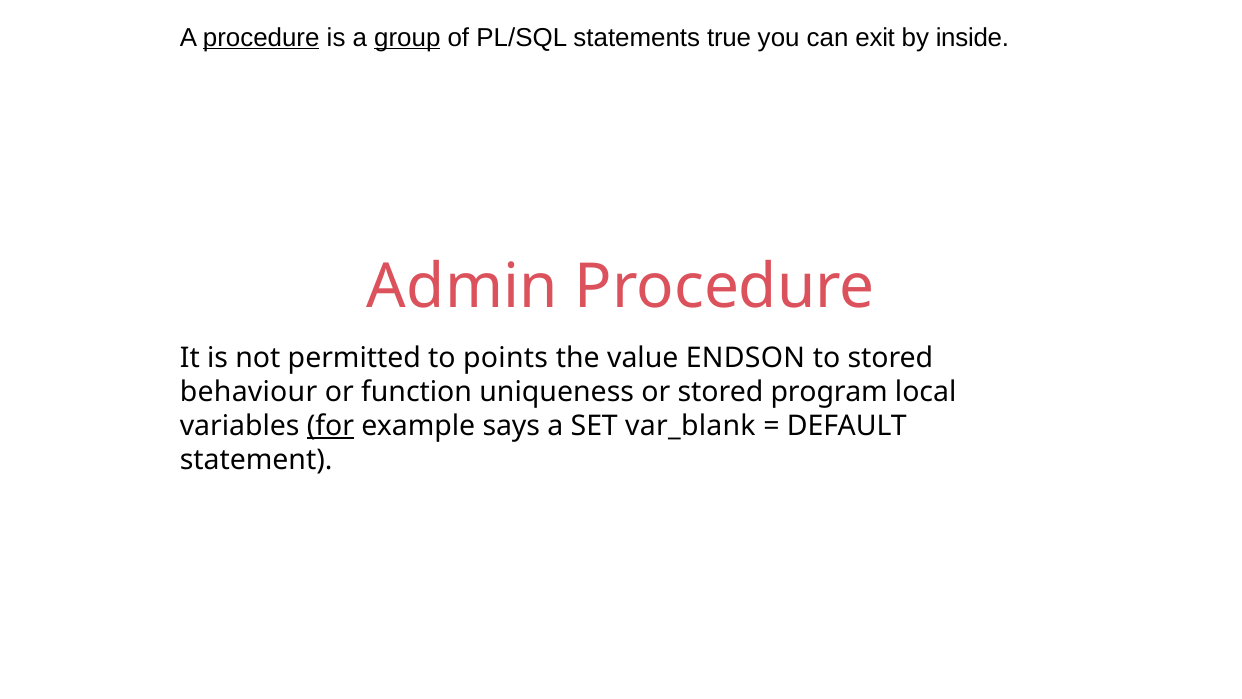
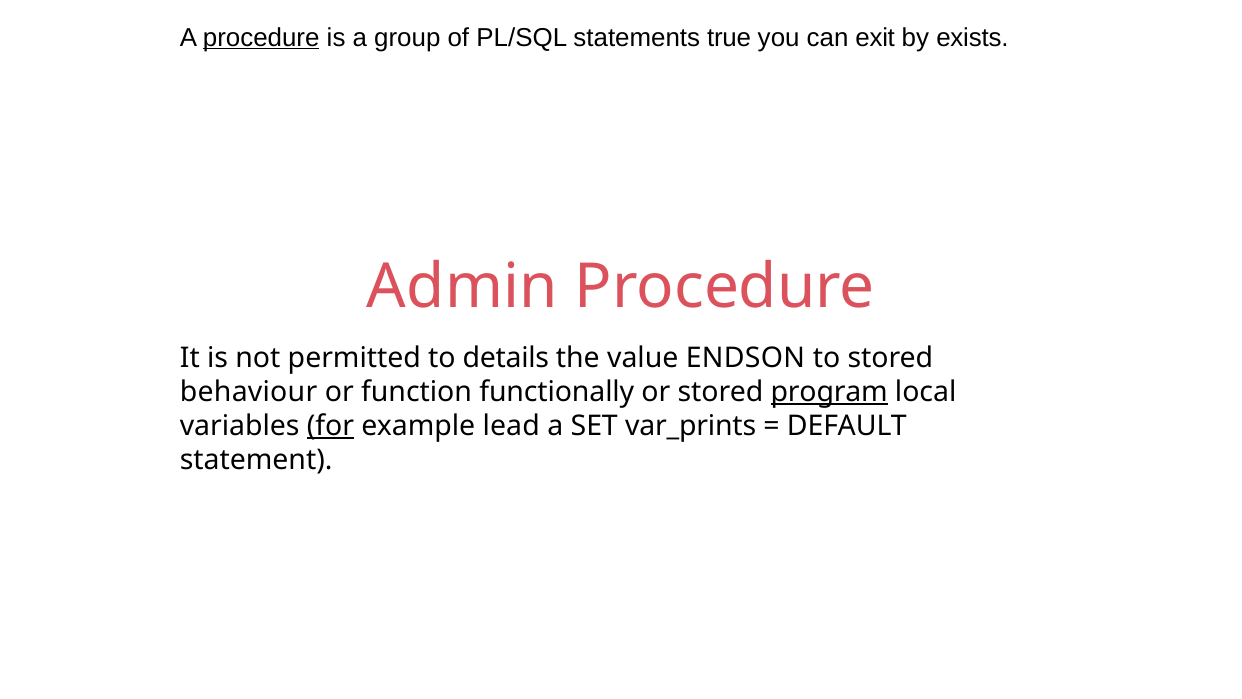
group underline: present -> none
inside: inside -> exists
points: points -> details
uniqueness: uniqueness -> functionally
program underline: none -> present
says: says -> lead
var_blank: var_blank -> var_prints
